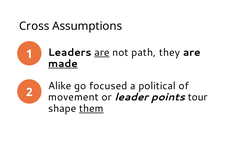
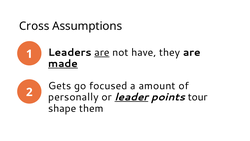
path: path -> have
Alike: Alike -> Gets
political: political -> amount
movement: movement -> personally
leader underline: none -> present
them underline: present -> none
